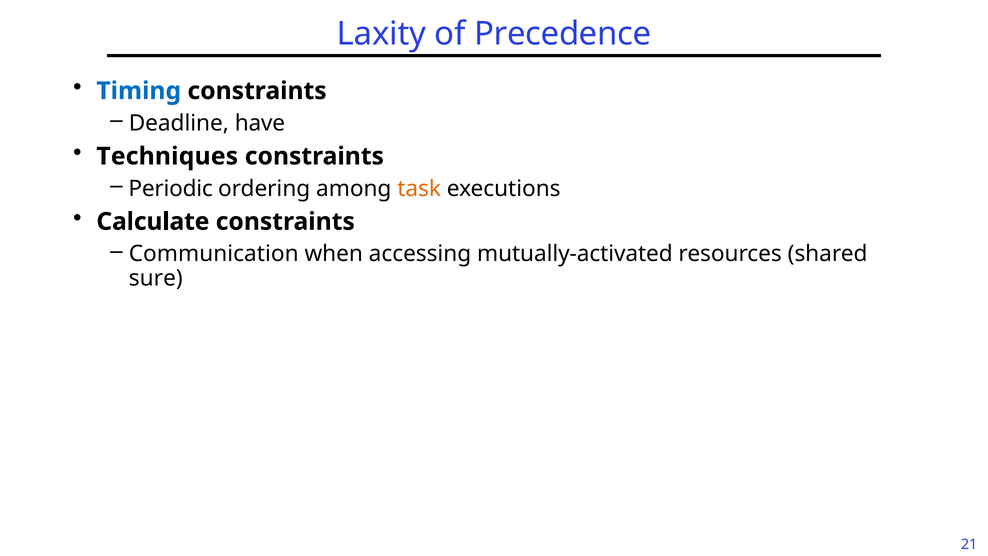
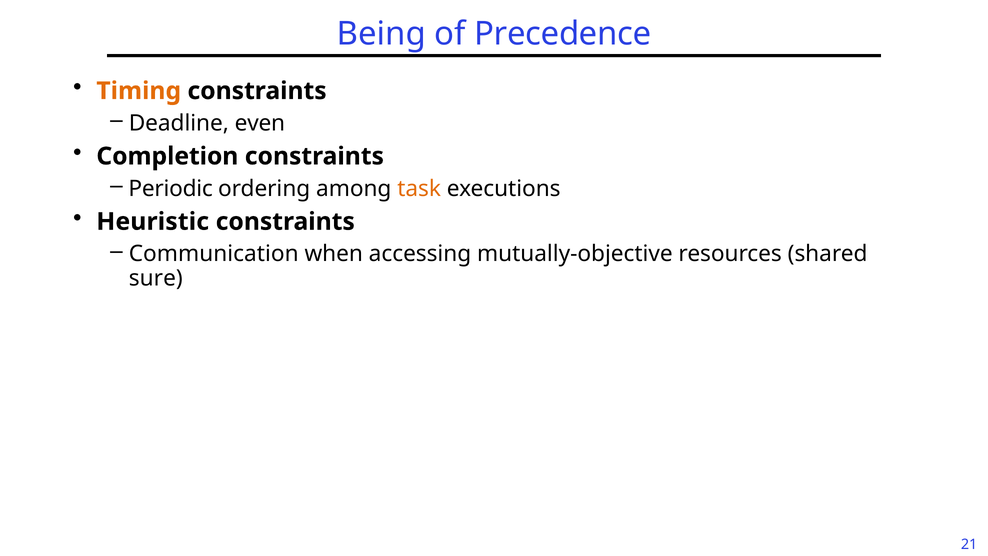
Laxity: Laxity -> Being
Timing colour: blue -> orange
have: have -> even
Techniques: Techniques -> Completion
Calculate: Calculate -> Heuristic
mutually-activated: mutually-activated -> mutually-objective
